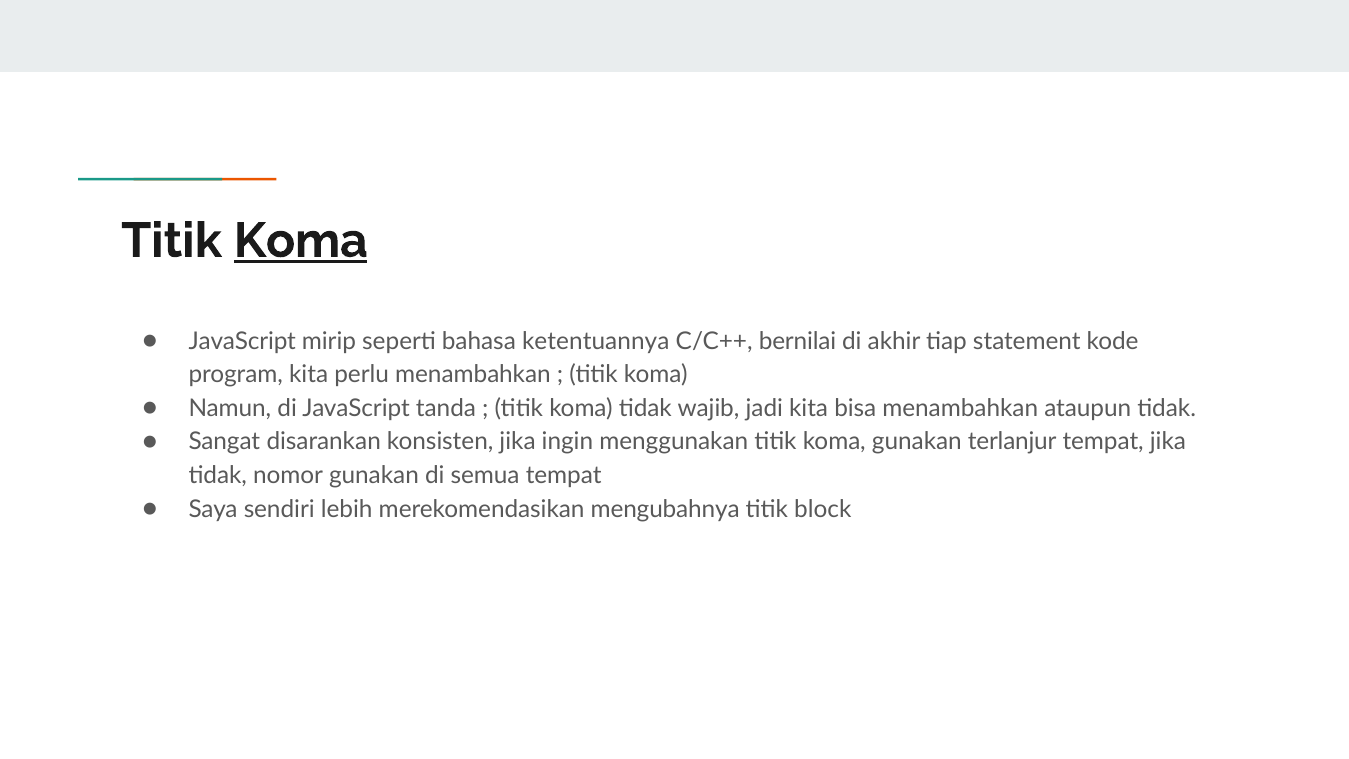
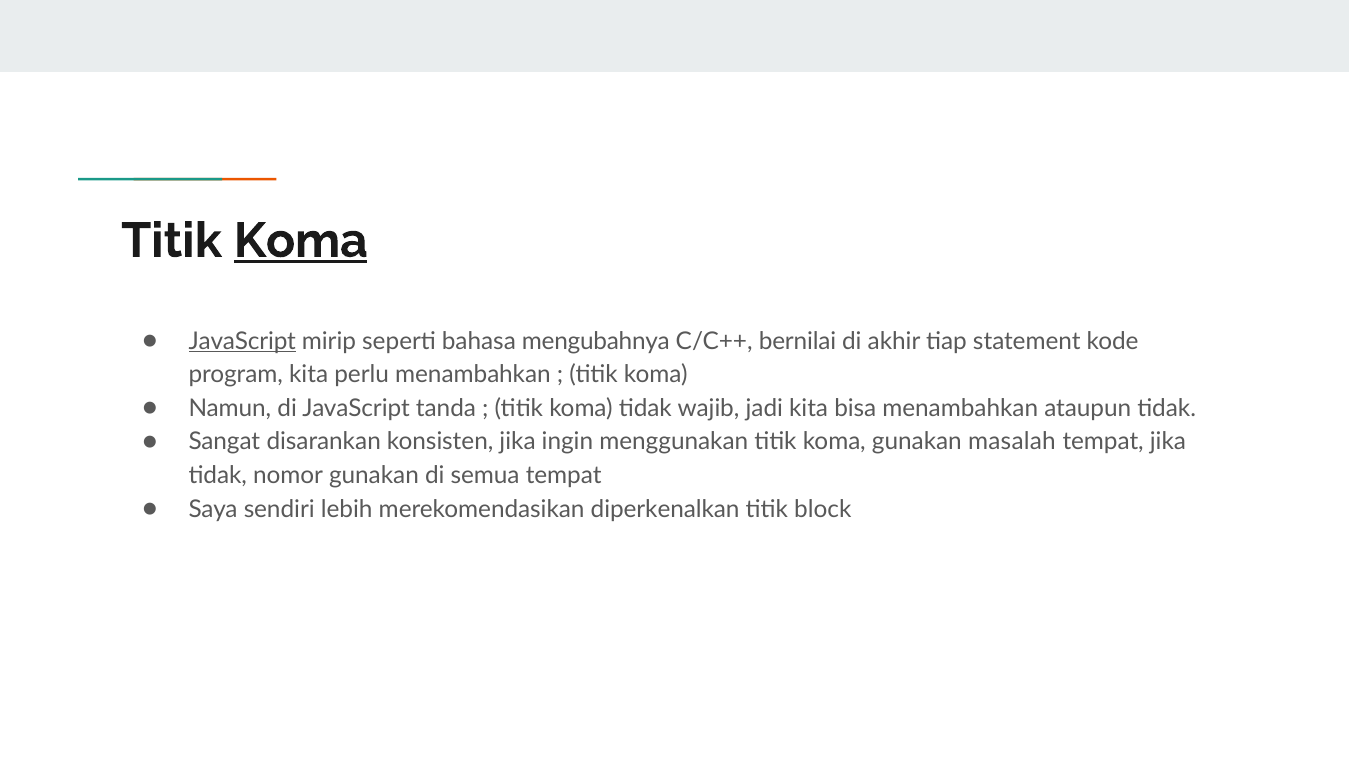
JavaScript at (242, 341) underline: none -> present
ketentuannya: ketentuannya -> mengubahnya
terlanjur: terlanjur -> masalah
mengubahnya: mengubahnya -> diperkenalkan
